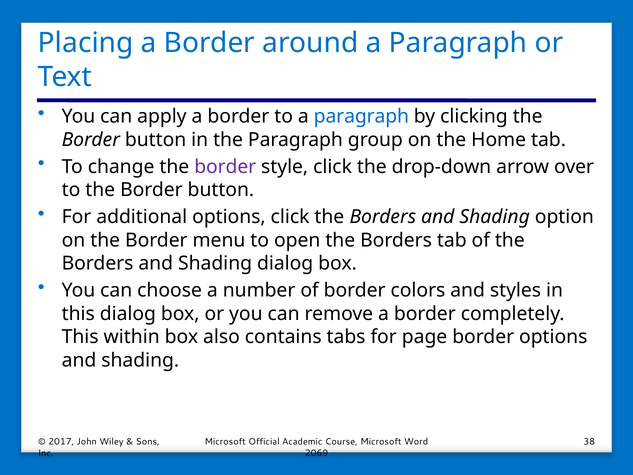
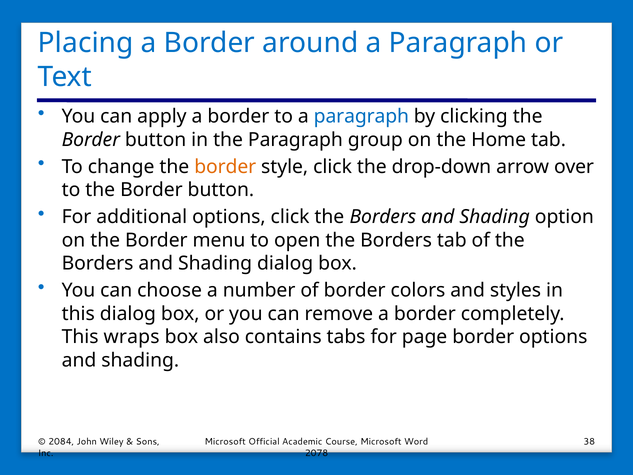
border at (225, 167) colour: purple -> orange
within: within -> wraps
2017: 2017 -> 2084
2069: 2069 -> 2078
